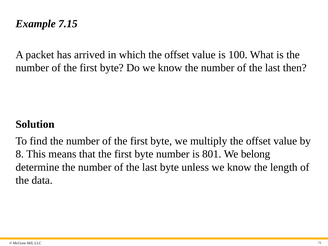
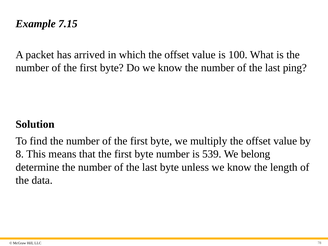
then: then -> ping
801: 801 -> 539
